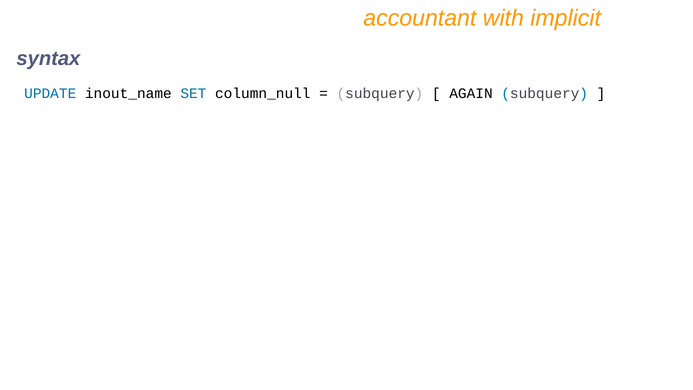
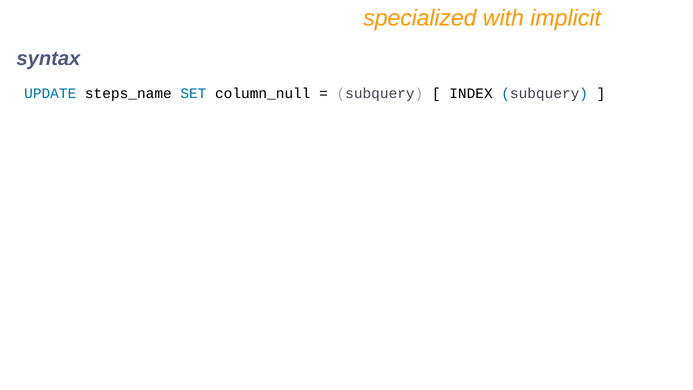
accountant: accountant -> specialized
inout_name: inout_name -> steps_name
AGAIN: AGAIN -> INDEX
